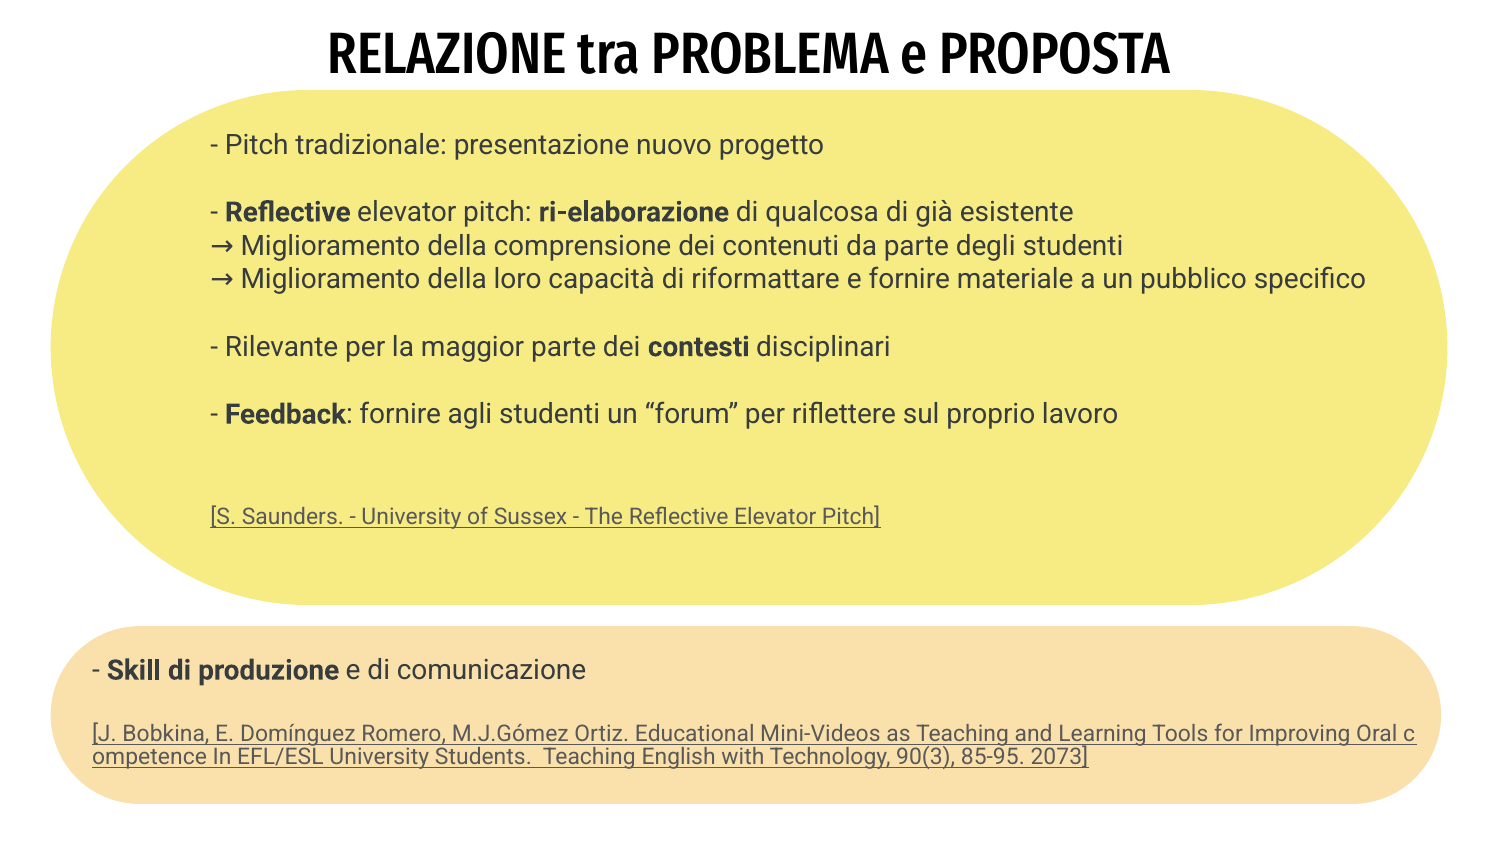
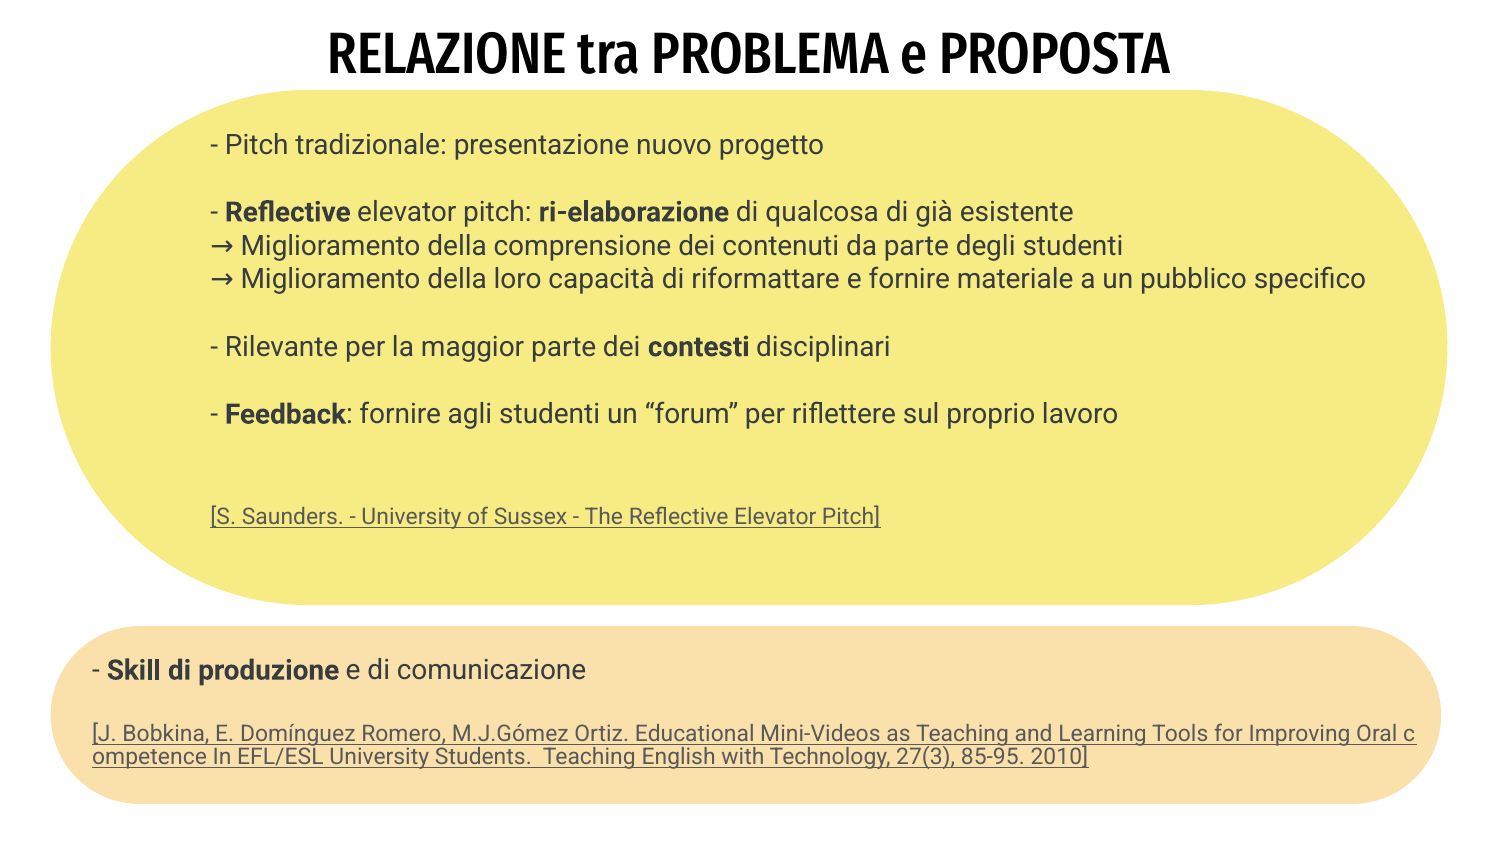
90(3: 90(3 -> 27(3
2073: 2073 -> 2010
